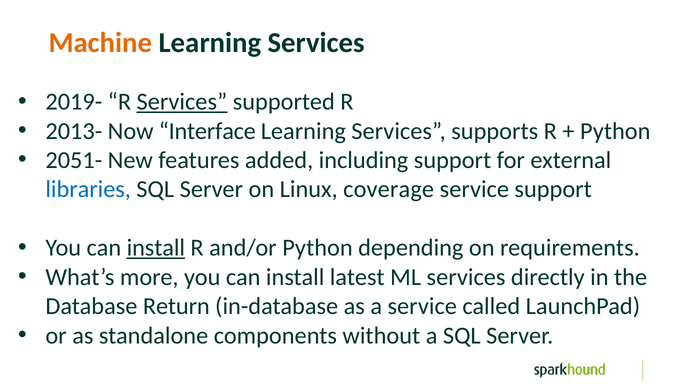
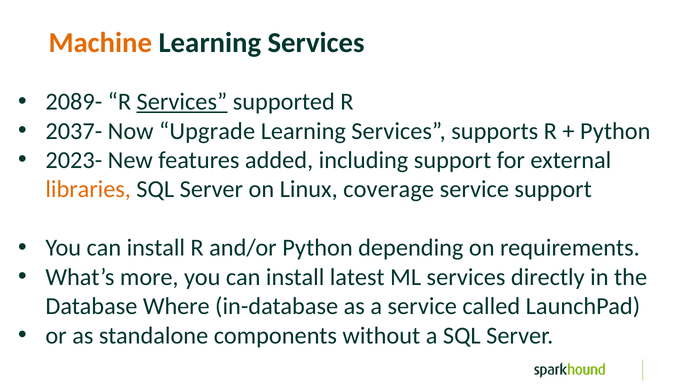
2019-: 2019- -> 2089-
2013-: 2013- -> 2037-
Interface: Interface -> Upgrade
2051-: 2051- -> 2023-
libraries colour: blue -> orange
install at (156, 248) underline: present -> none
Return: Return -> Where
